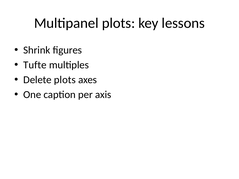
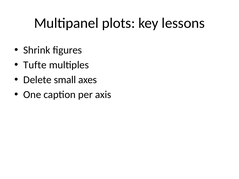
Delete plots: plots -> small
